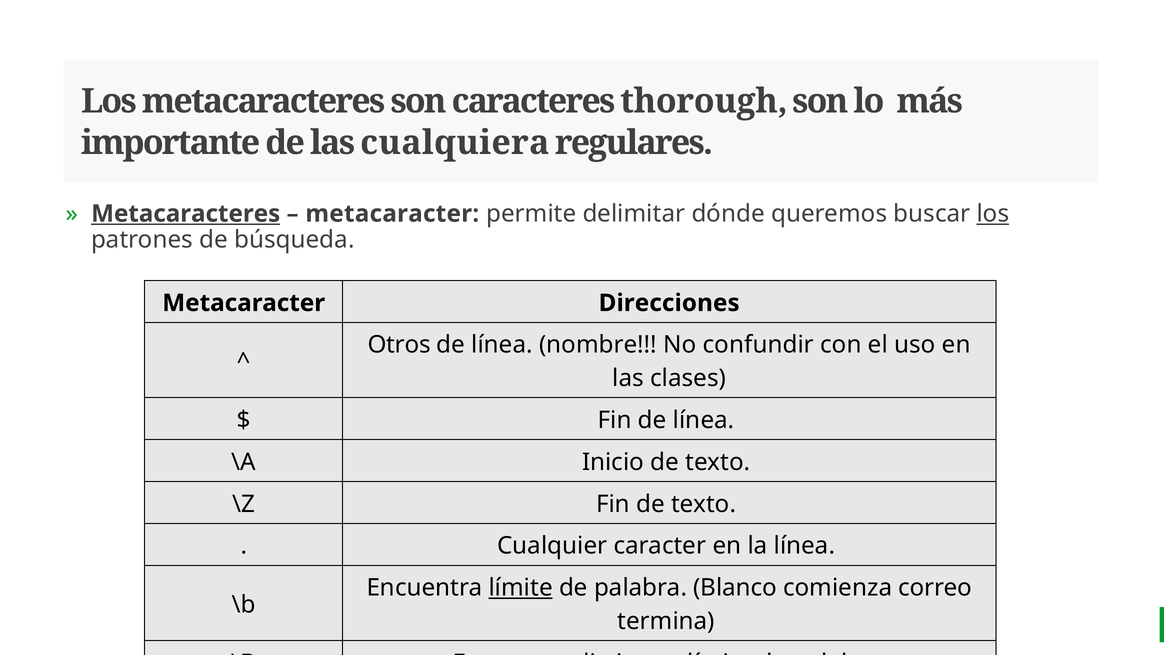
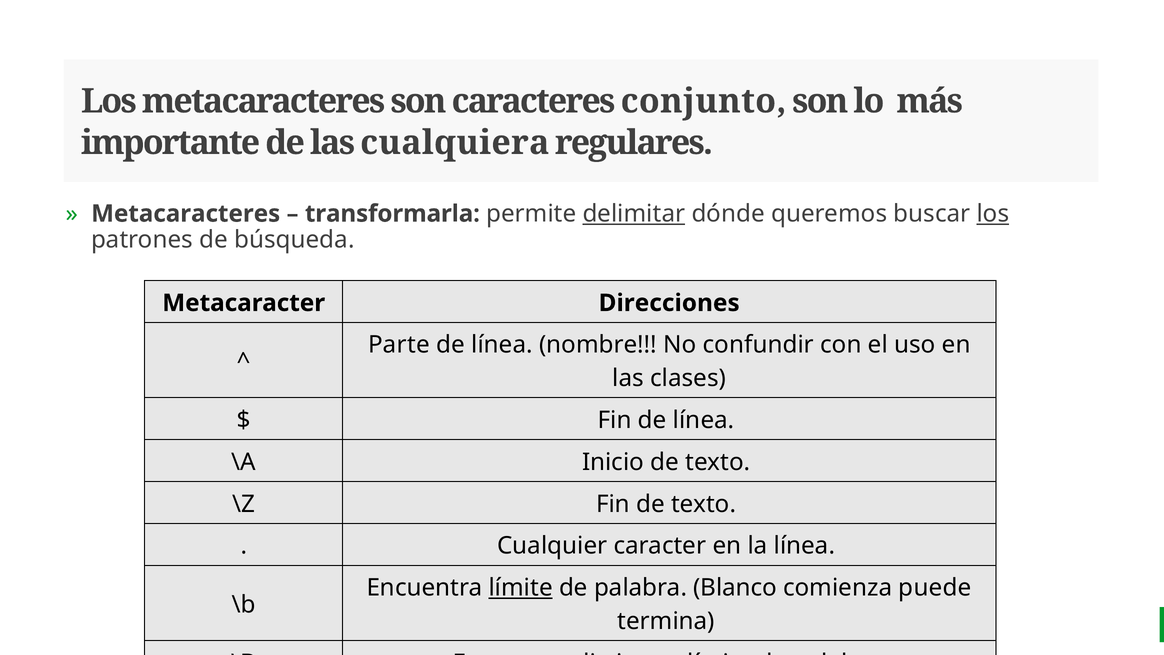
thorough: thorough -> conjunto
Metacaracteres at (186, 214) underline: present -> none
metacaracter at (392, 214): metacaracter -> transformarla
delimitar underline: none -> present
Otros: Otros -> Parte
correo: correo -> puede
